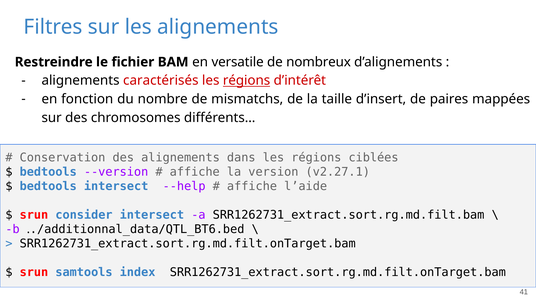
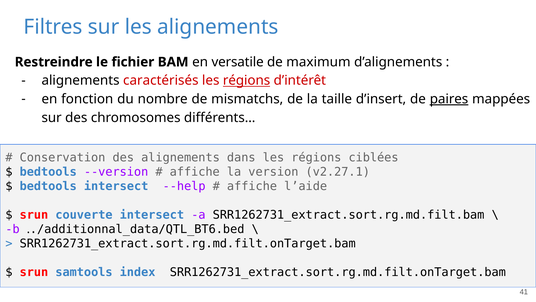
nombreux: nombreux -> maximum
paires underline: none -> present
consider: consider -> couverte
